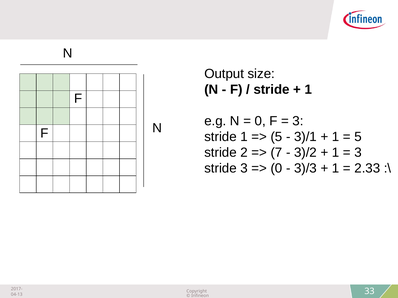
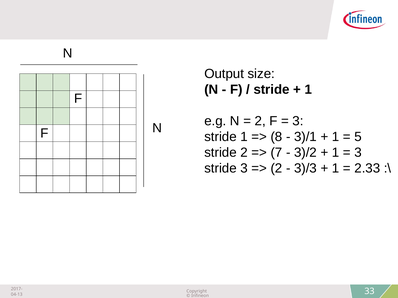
0 at (260, 121): 0 -> 2
5 at (276, 137): 5 -> 8
0 at (276, 168): 0 -> 2
